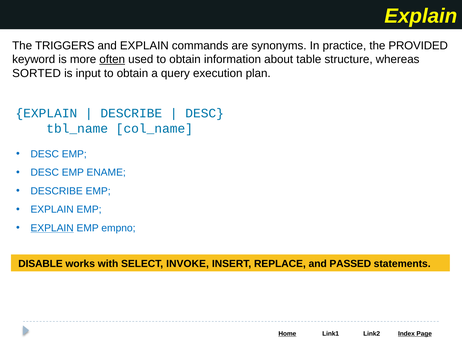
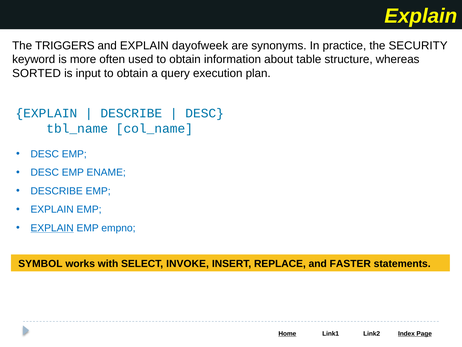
commands: commands -> dayofweek
PROVIDED: PROVIDED -> SECURITY
often underline: present -> none
DISABLE: DISABLE -> SYMBOL
PASSED: PASSED -> FASTER
